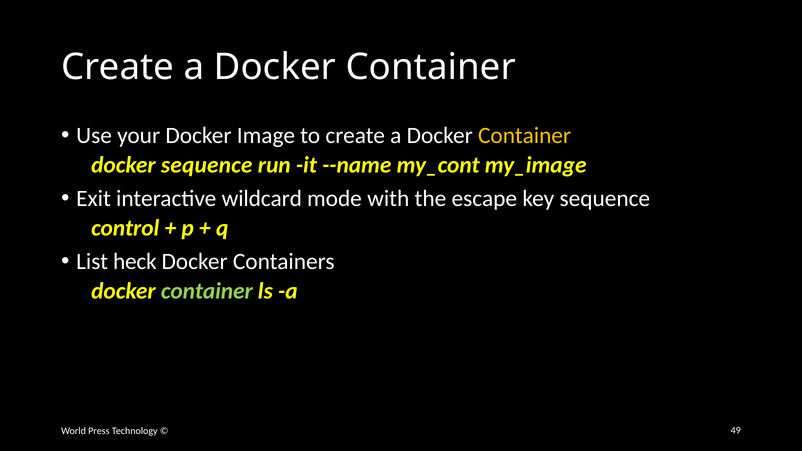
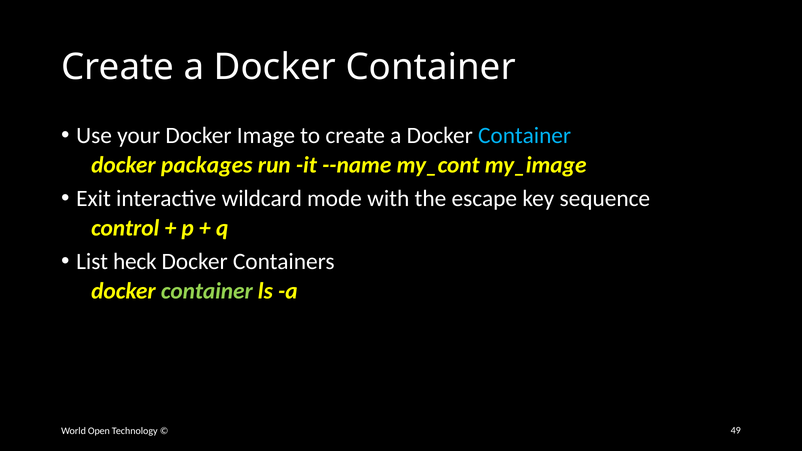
Container at (525, 136) colour: yellow -> light blue
docker sequence: sequence -> packages
Press: Press -> Open
